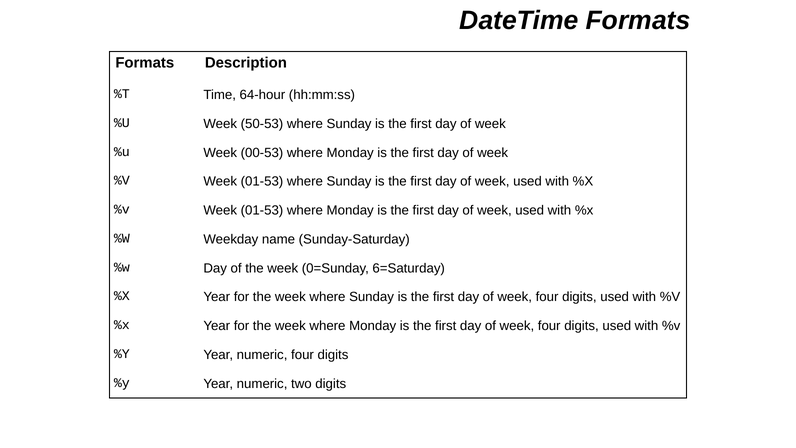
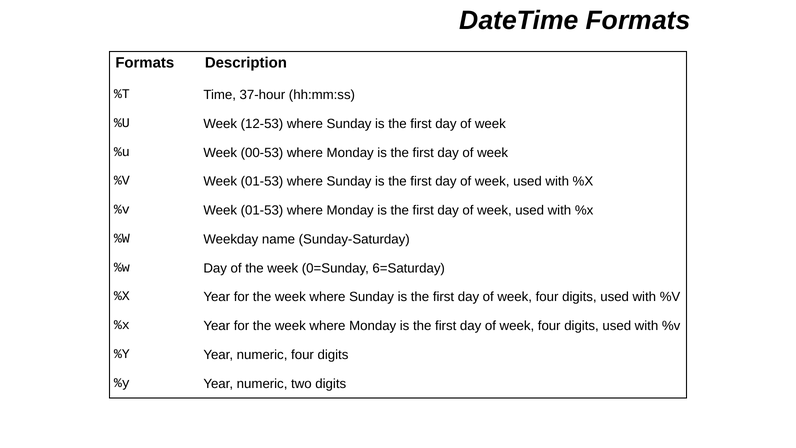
64-hour: 64-hour -> 37-hour
50-53: 50-53 -> 12-53
